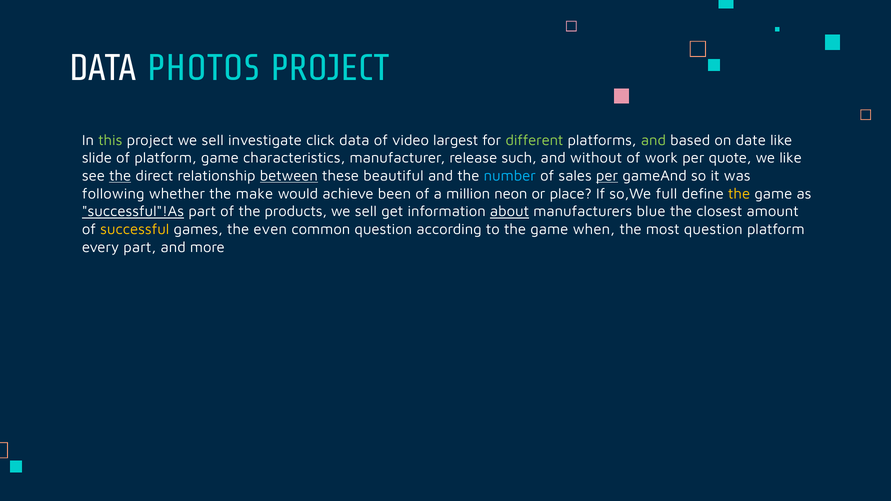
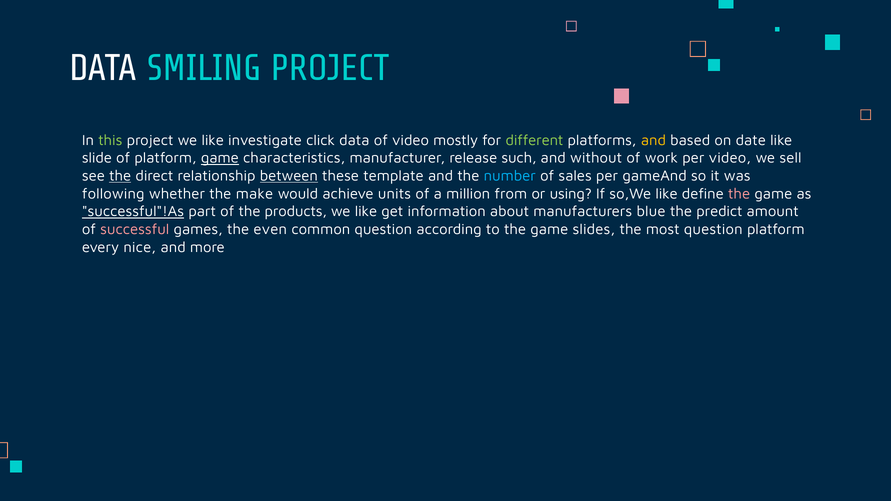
PHOTOS: PHOTOS -> SMILING
project we sell: sell -> like
largest: largest -> mostly
and at (653, 140) colour: light green -> yellow
game at (220, 158) underline: none -> present
per quote: quote -> video
we like: like -> sell
beautiful: beautiful -> template
per at (607, 176) underline: present -> none
been: been -> units
neon: neon -> from
place: place -> using
so,We full: full -> like
the at (739, 194) colour: yellow -> pink
sell at (366, 212): sell -> like
about underline: present -> none
closest: closest -> predict
successful colour: yellow -> pink
when: when -> slides
every part: part -> nice
